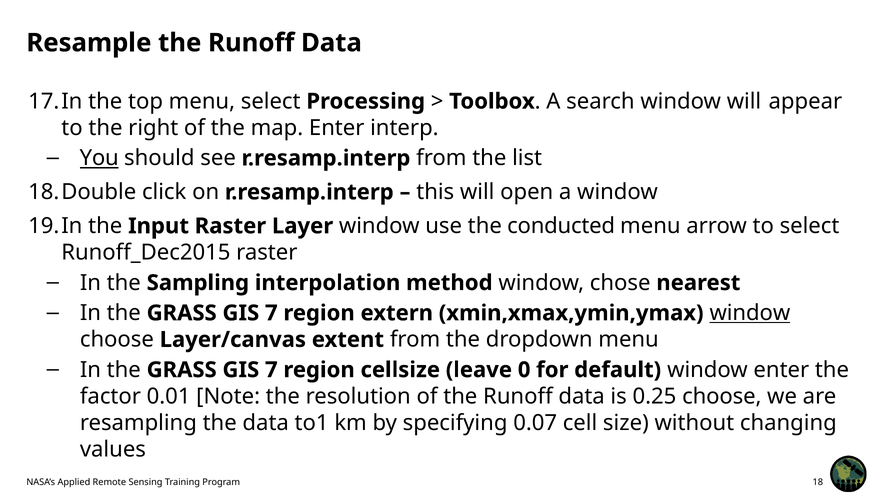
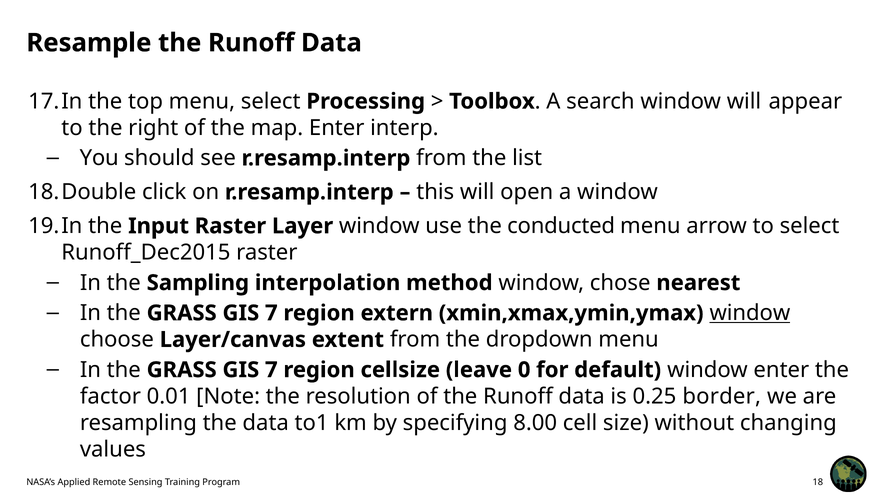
You underline: present -> none
0.25 choose: choose -> border
0.07: 0.07 -> 8.00
